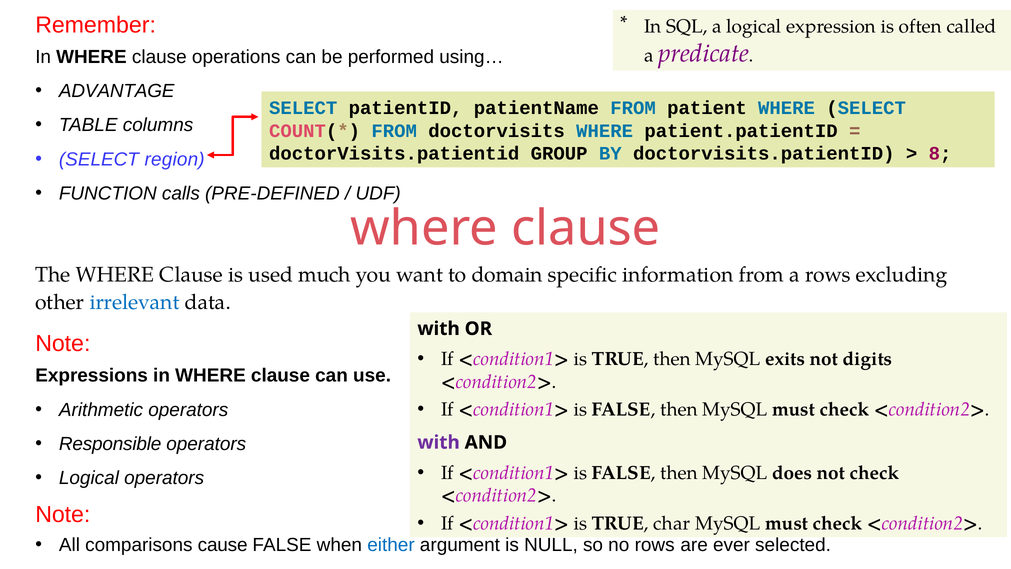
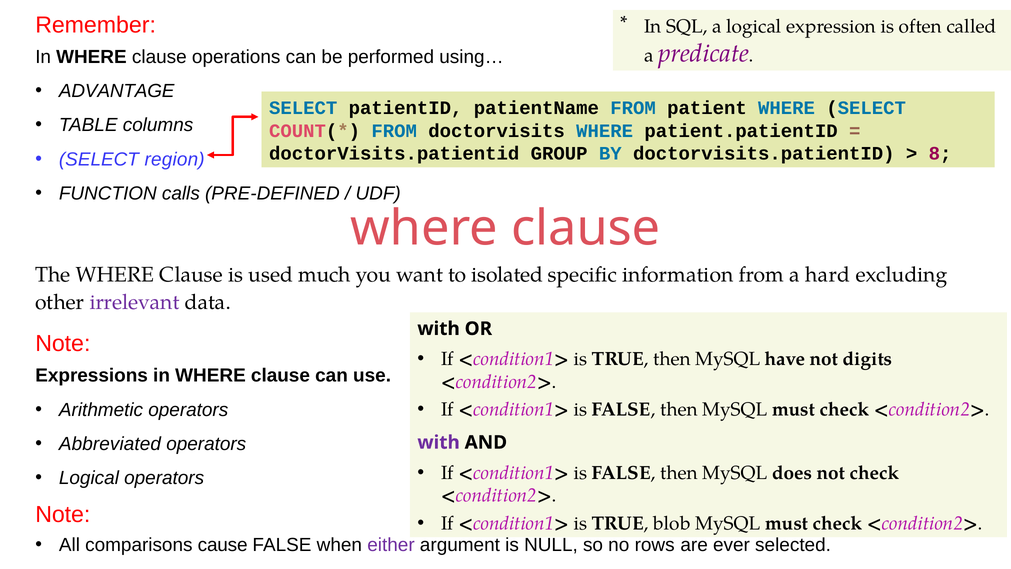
domain: domain -> isolated
a rows: rows -> hard
irrelevant colour: blue -> purple
exits: exits -> have
Responsible: Responsible -> Abbreviated
char: char -> blob
either colour: blue -> purple
